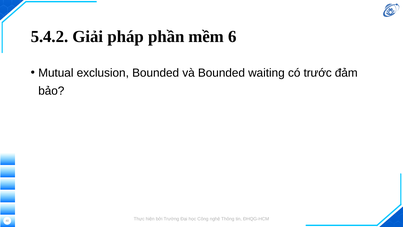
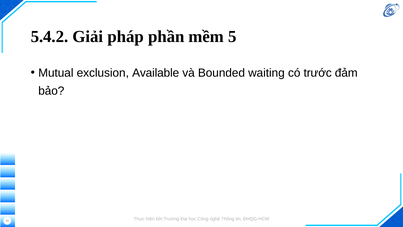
6: 6 -> 5
exclusion Bounded: Bounded -> Available
